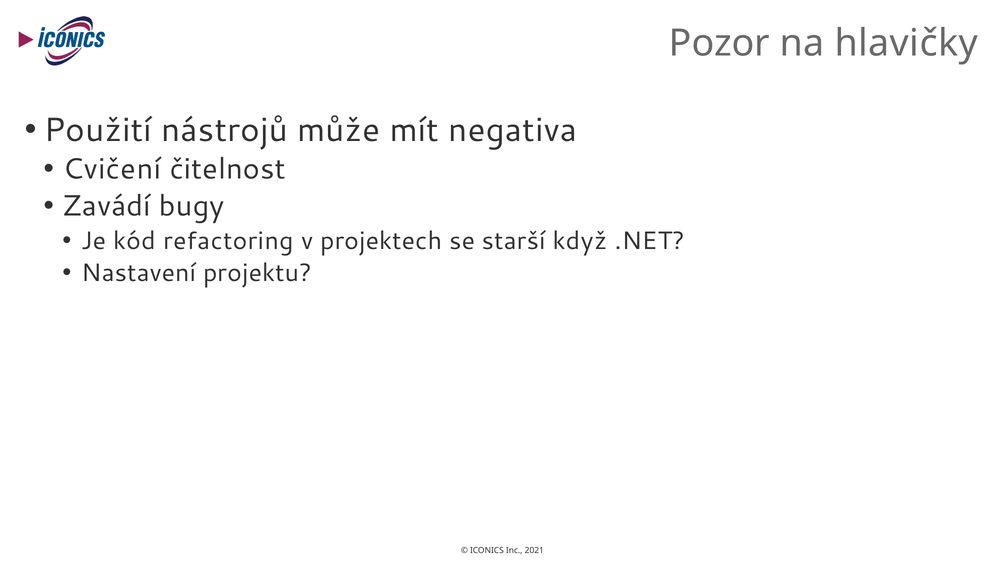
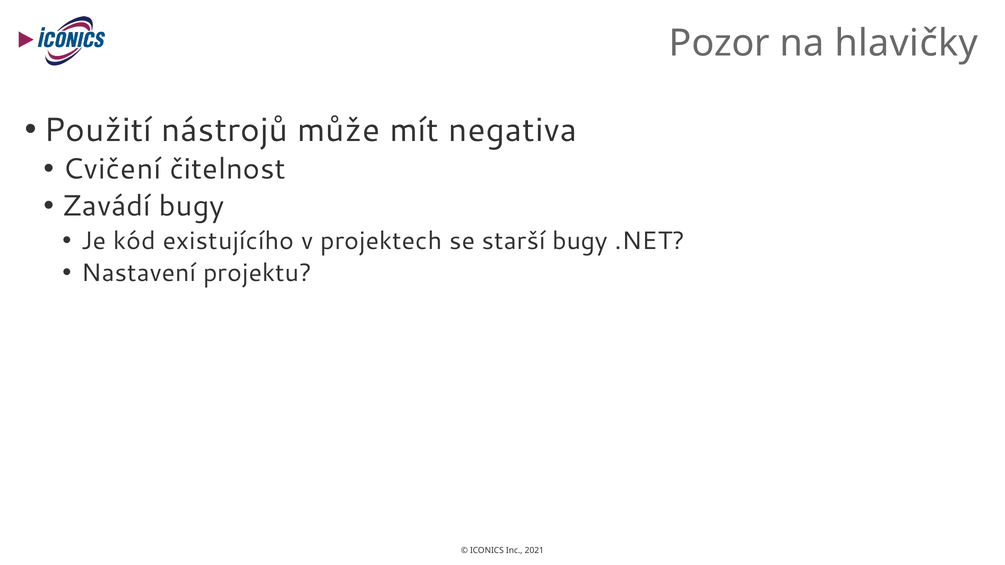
refactoring: refactoring -> existujícího
starší když: když -> bugy
